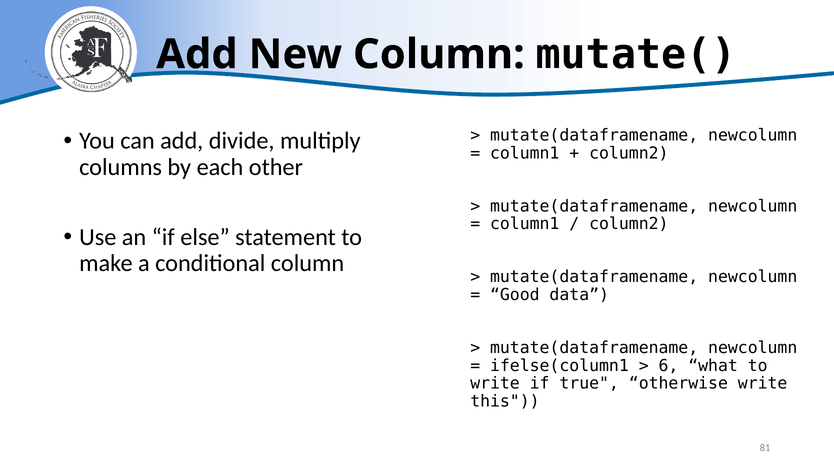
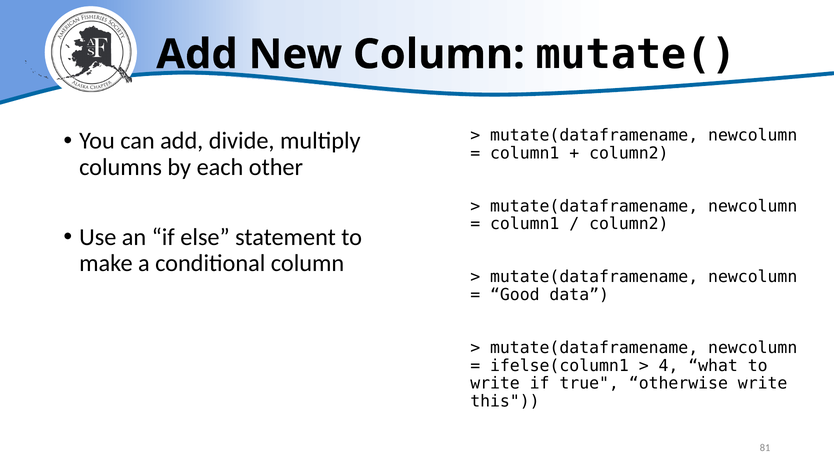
6: 6 -> 4
